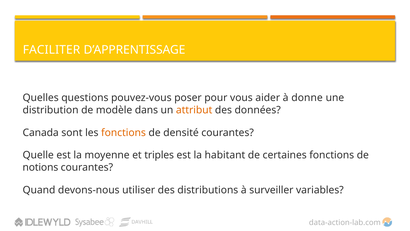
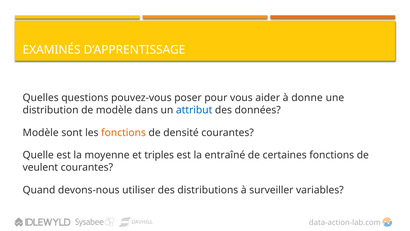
FACILITER: FACILITER -> EXAMINÉS
attribut colour: orange -> blue
Canada at (41, 132): Canada -> Modèle
habitant: habitant -> entraîné
notions: notions -> veulent
